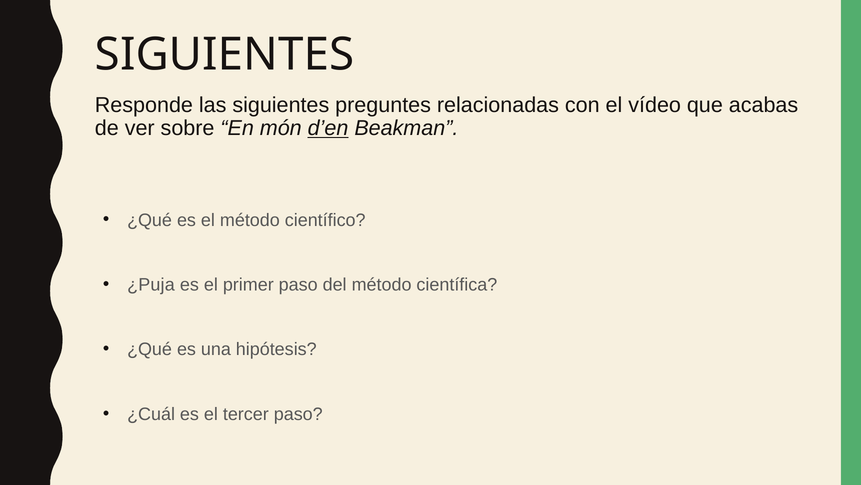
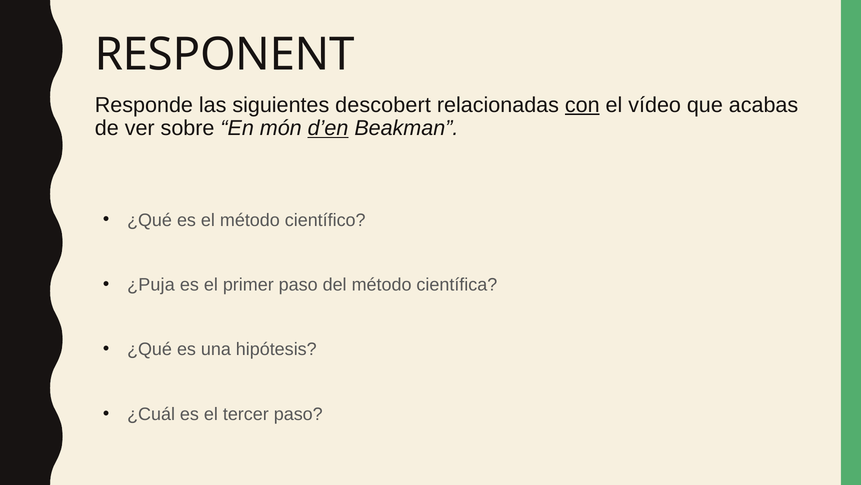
SIGUIENTES at (225, 55): SIGUIENTES -> RESPONENT
preguntes: preguntes -> descobert
con underline: none -> present
